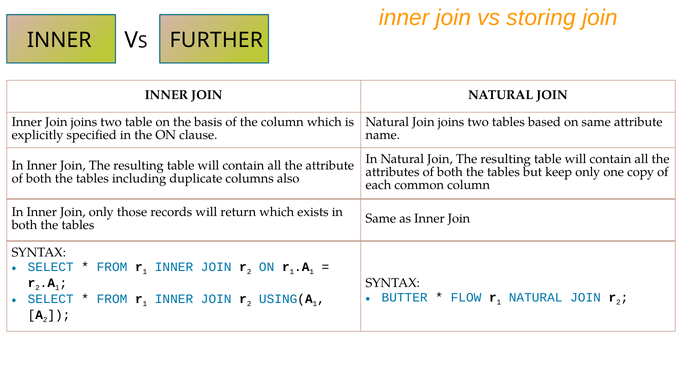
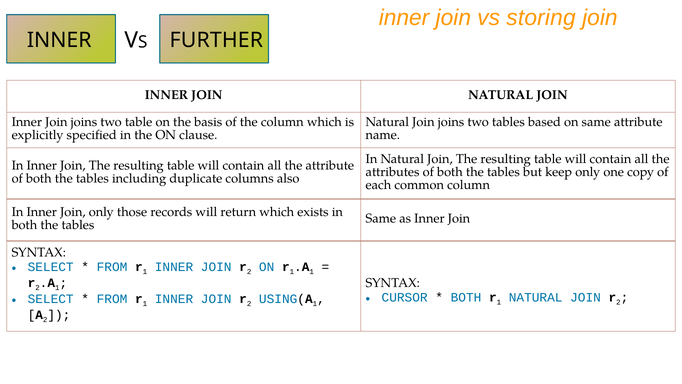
BUTTER: BUTTER -> CURSOR
FLOW at (466, 297): FLOW -> BOTH
